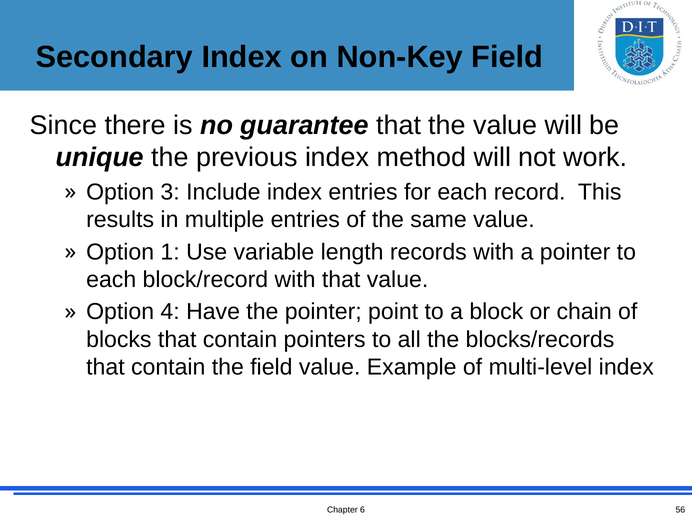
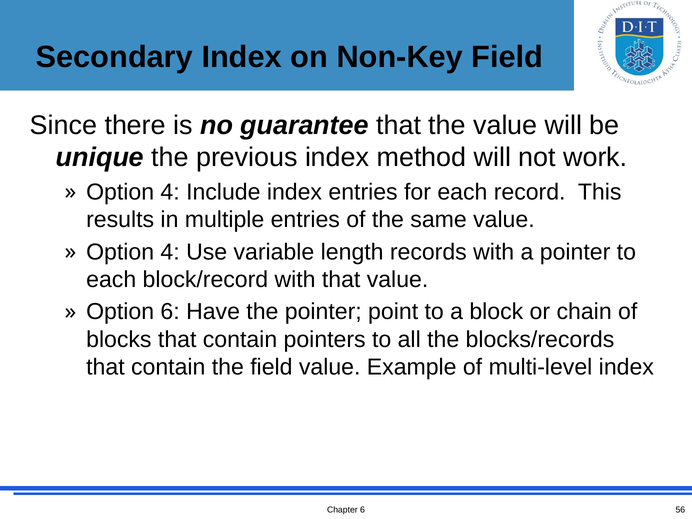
3 at (170, 192): 3 -> 4
1 at (170, 252): 1 -> 4
Option 4: 4 -> 6
